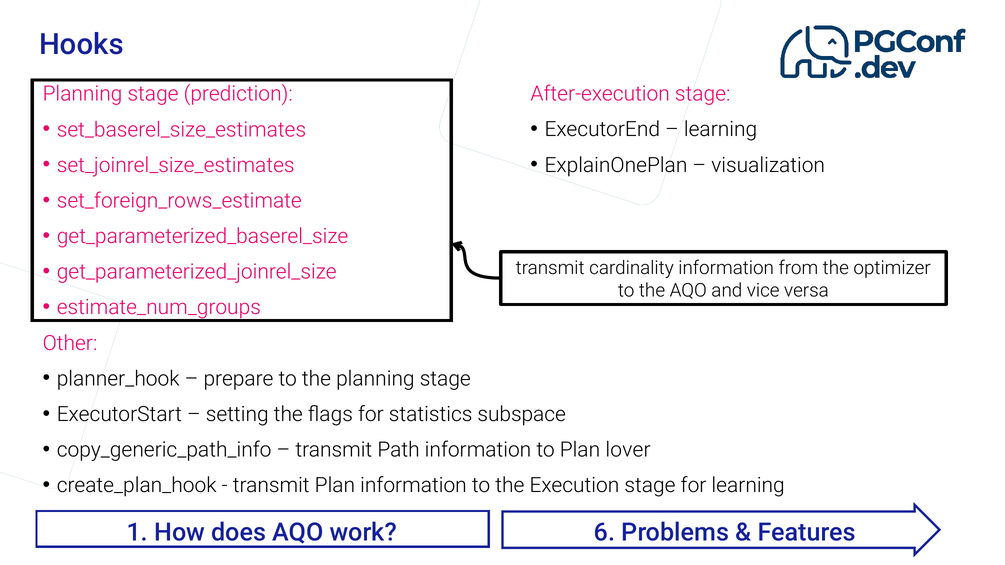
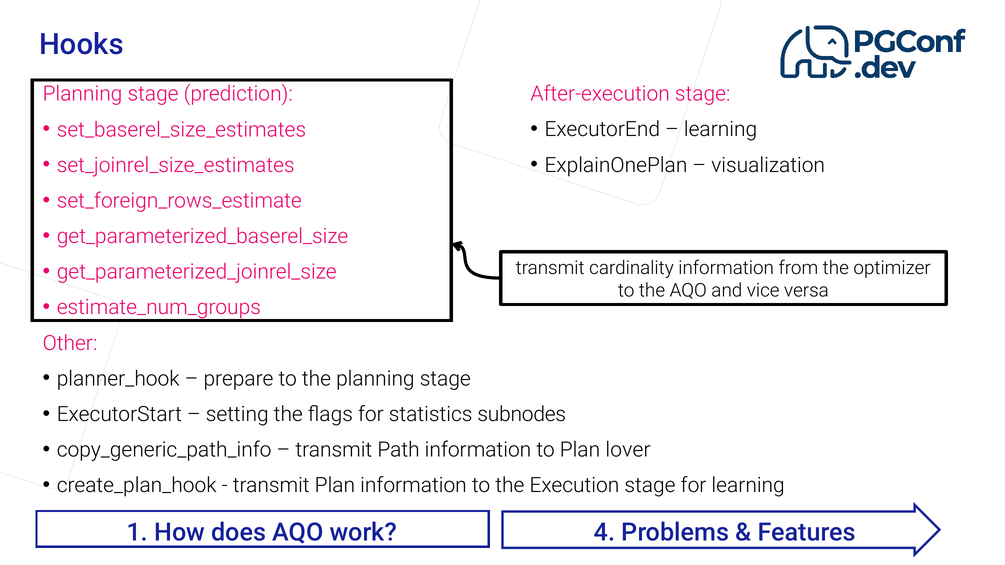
subspace: subspace -> subnodes
6: 6 -> 4
